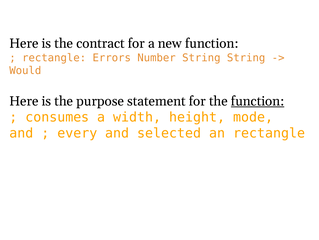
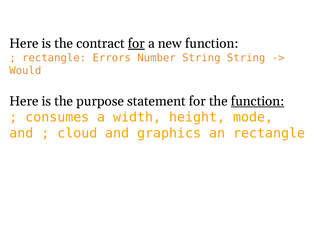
for at (136, 43) underline: none -> present
every: every -> cloud
selected: selected -> graphics
